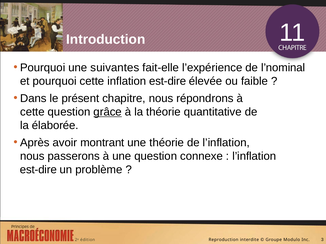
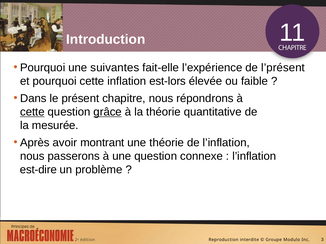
l’nominal: l’nominal -> l’présent
inflation est-dire: est-dire -> est-lors
cette at (32, 112) underline: none -> present
élaborée: élaborée -> mesurée
